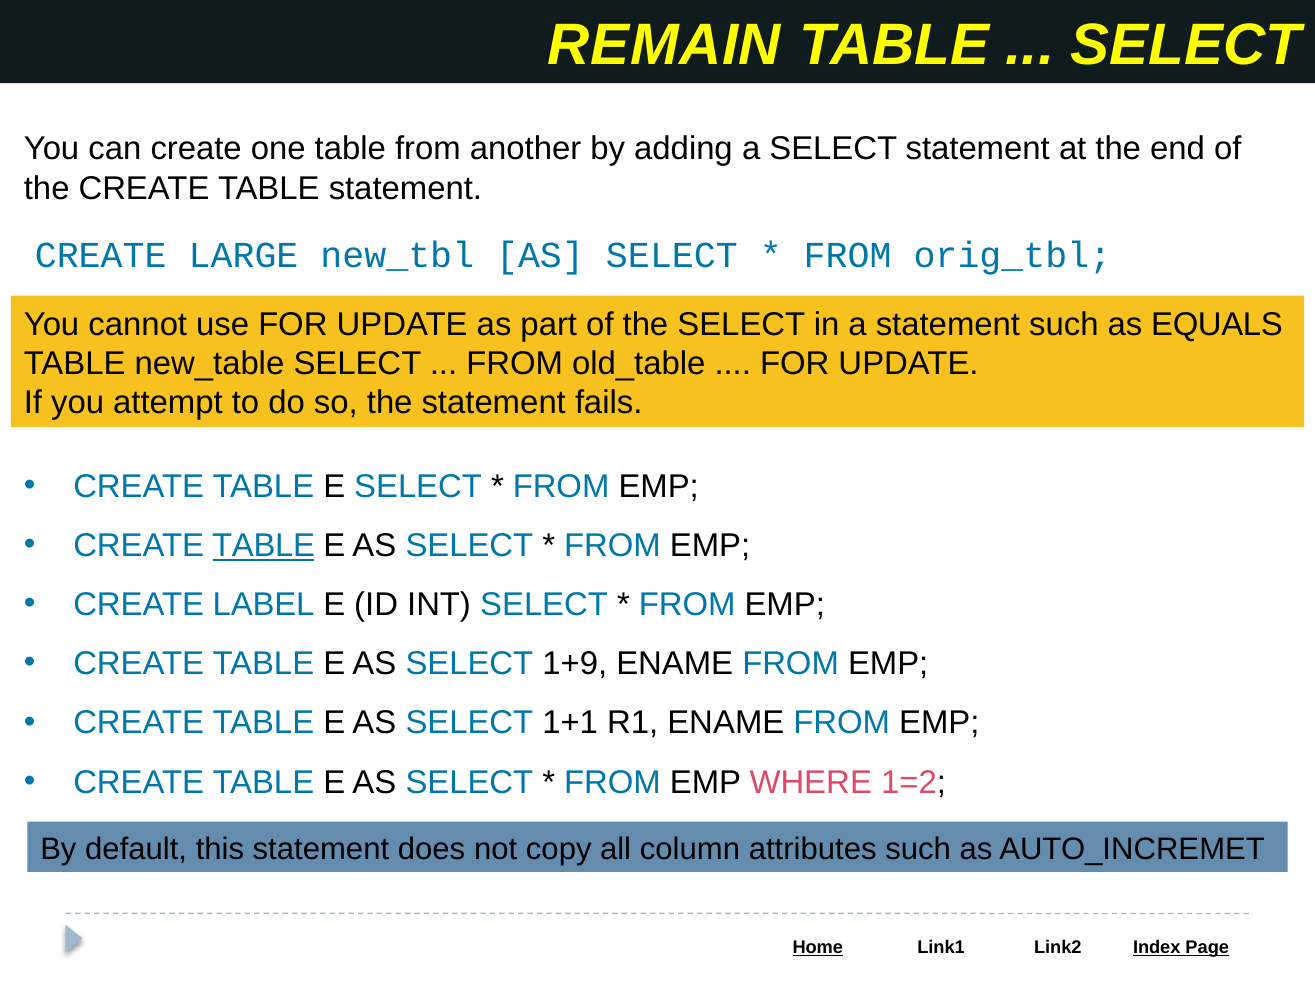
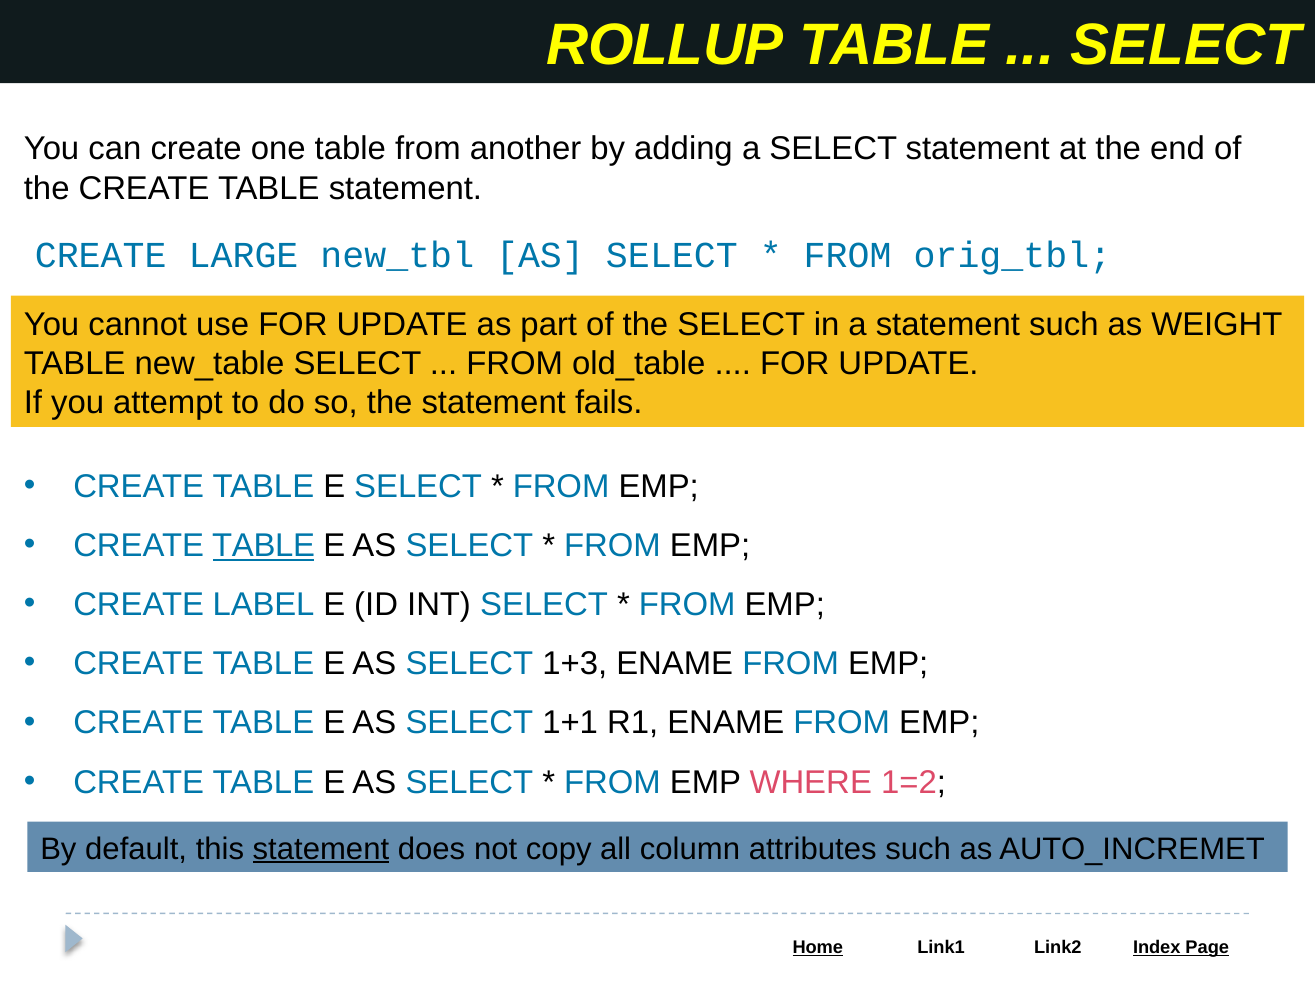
REMAIN: REMAIN -> ROLLUP
EQUALS: EQUALS -> WEIGHT
1+9: 1+9 -> 1+3
statement at (321, 849) underline: none -> present
